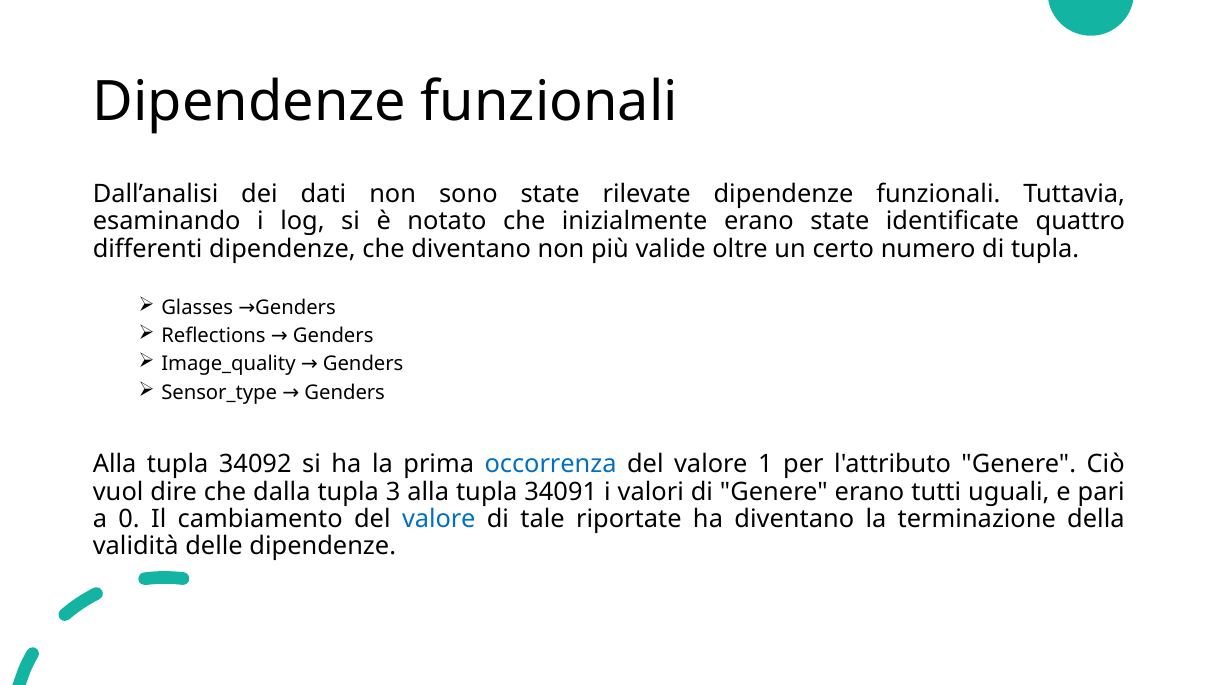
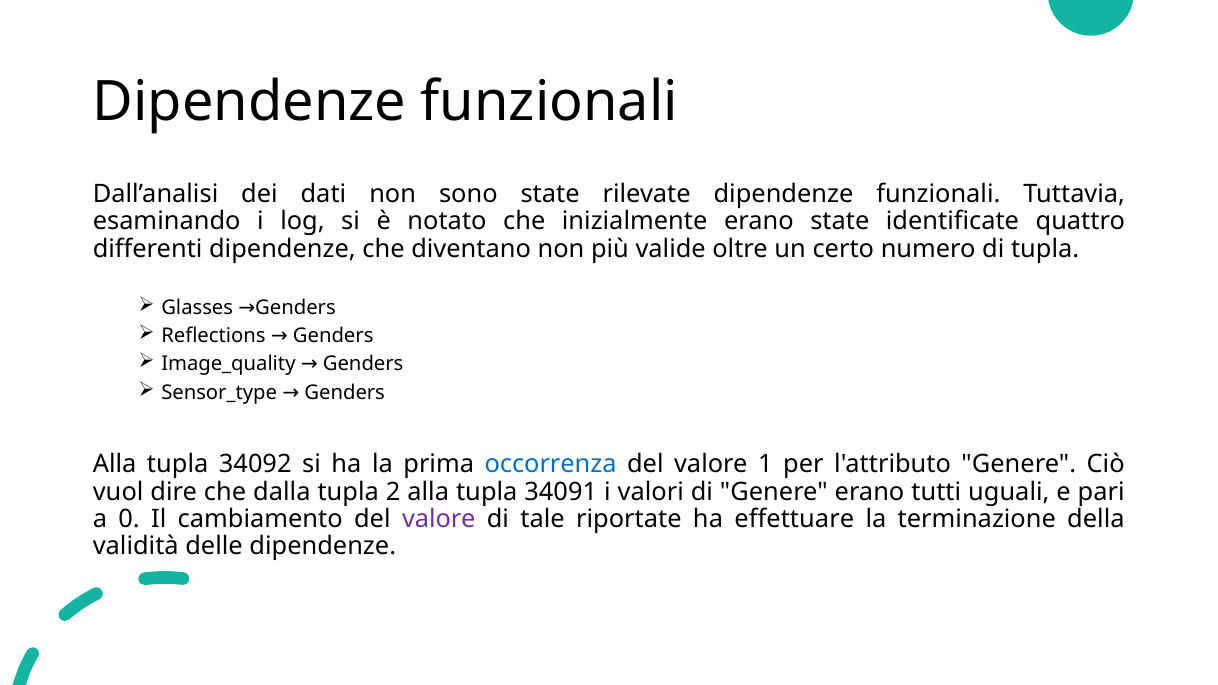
3: 3 -> 2
valore at (439, 519) colour: blue -> purple
ha diventano: diventano -> effettuare
